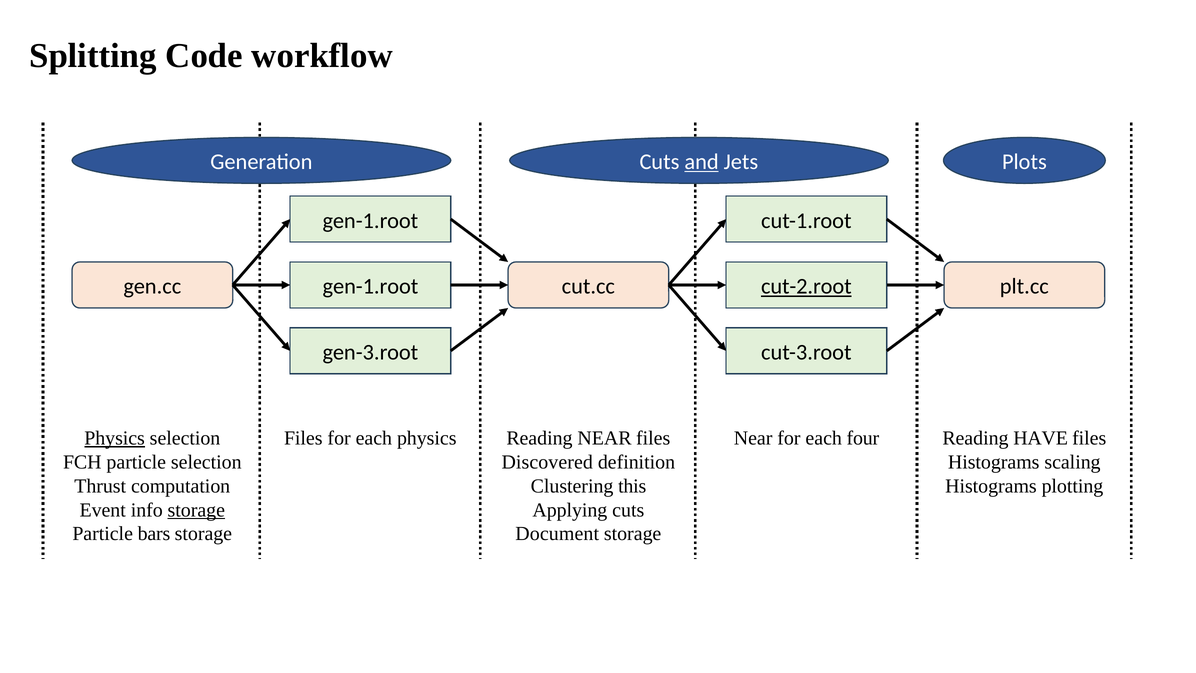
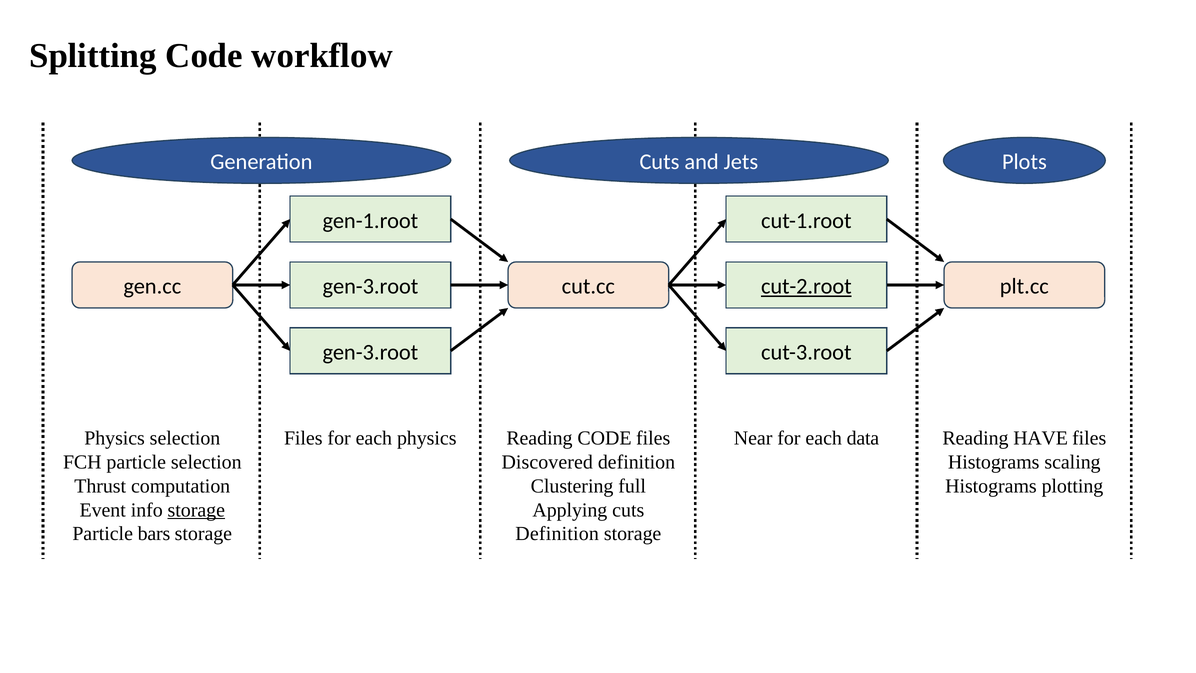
and underline: present -> none
gen-1.root at (370, 286): gen-1.root -> gen-3.root
Physics at (115, 438) underline: present -> none
Reading NEAR: NEAR -> CODE
four: four -> data
this: this -> full
Document at (557, 534): Document -> Definition
